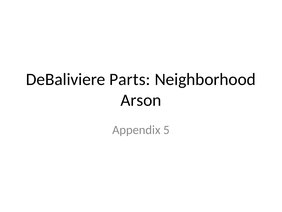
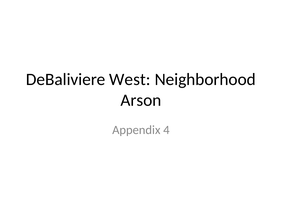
Parts: Parts -> West
5: 5 -> 4
